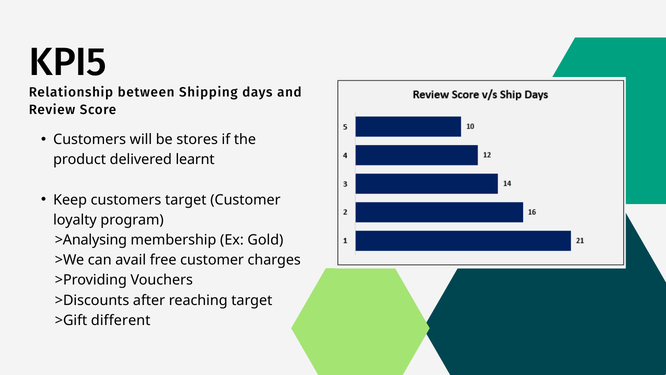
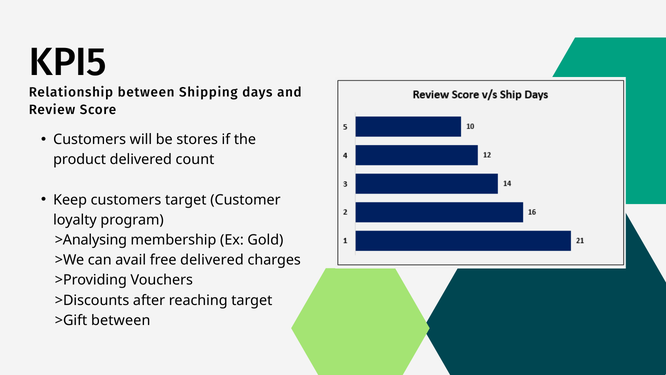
learnt: learnt -> count
free customer: customer -> delivered
>Gift different: different -> between
